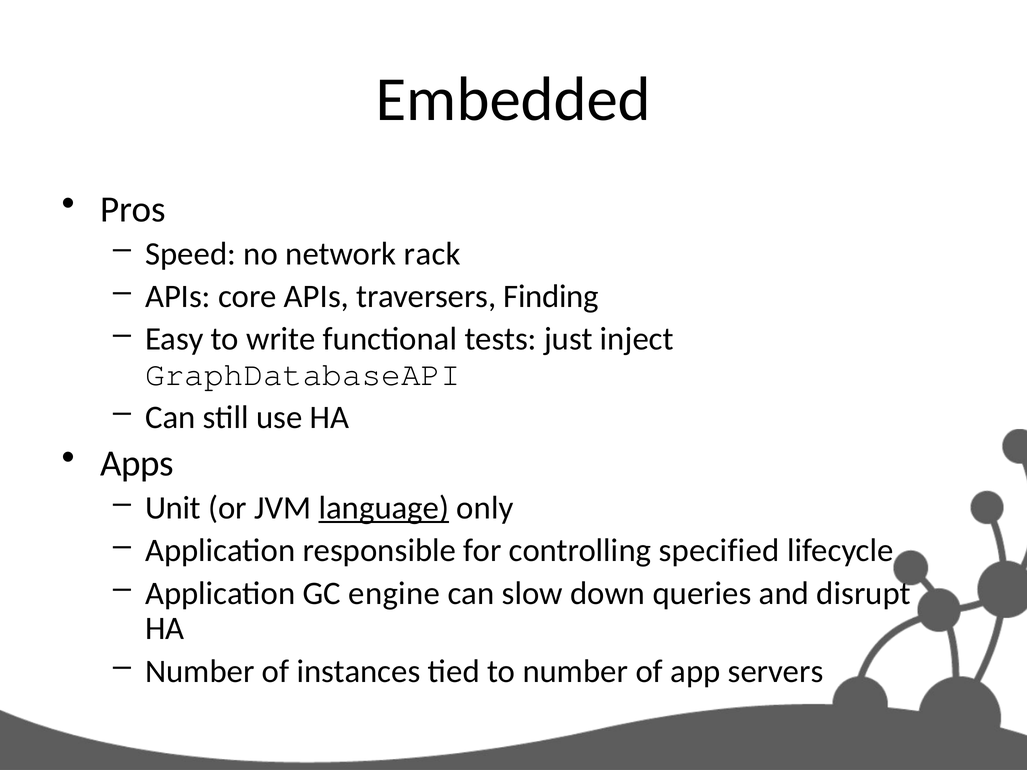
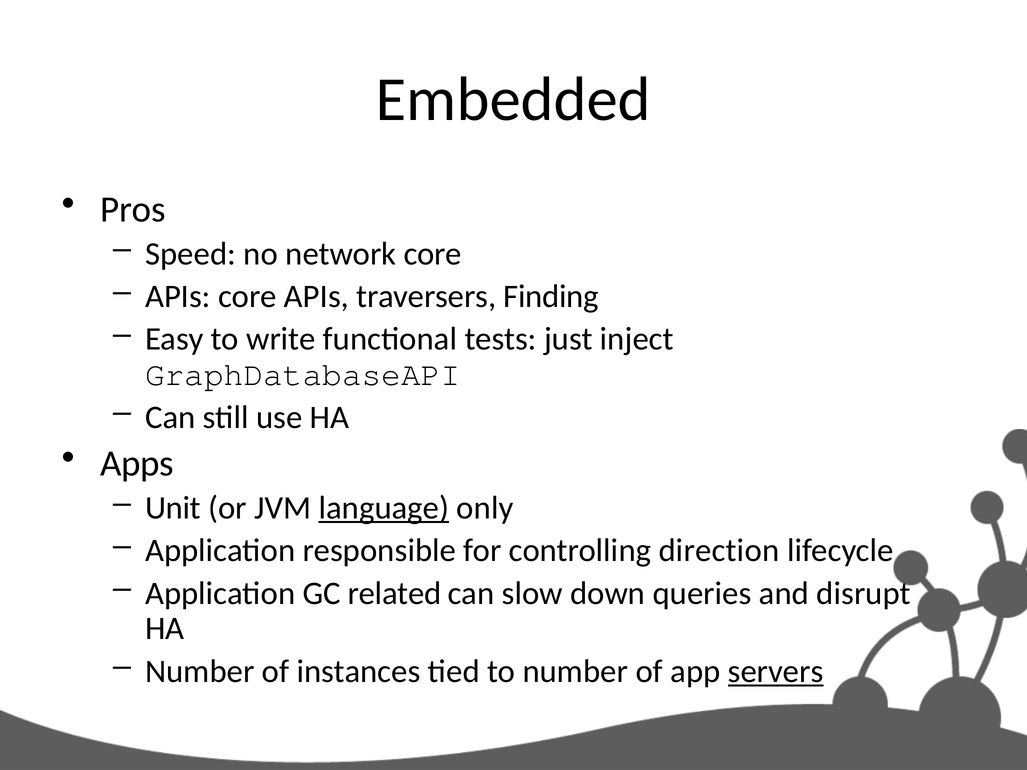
network rack: rack -> core
specified: specified -> direction
engine: engine -> related
servers underline: none -> present
